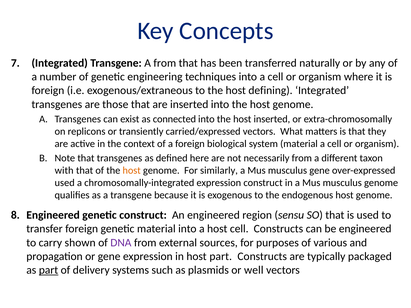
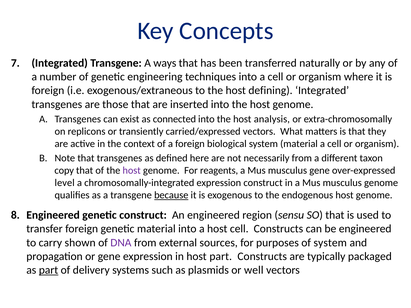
A from: from -> ways
host inserted: inserted -> analysis
with: with -> copy
host at (132, 171) colour: orange -> purple
similarly: similarly -> reagents
used at (65, 183): used -> level
because underline: none -> present
of various: various -> system
